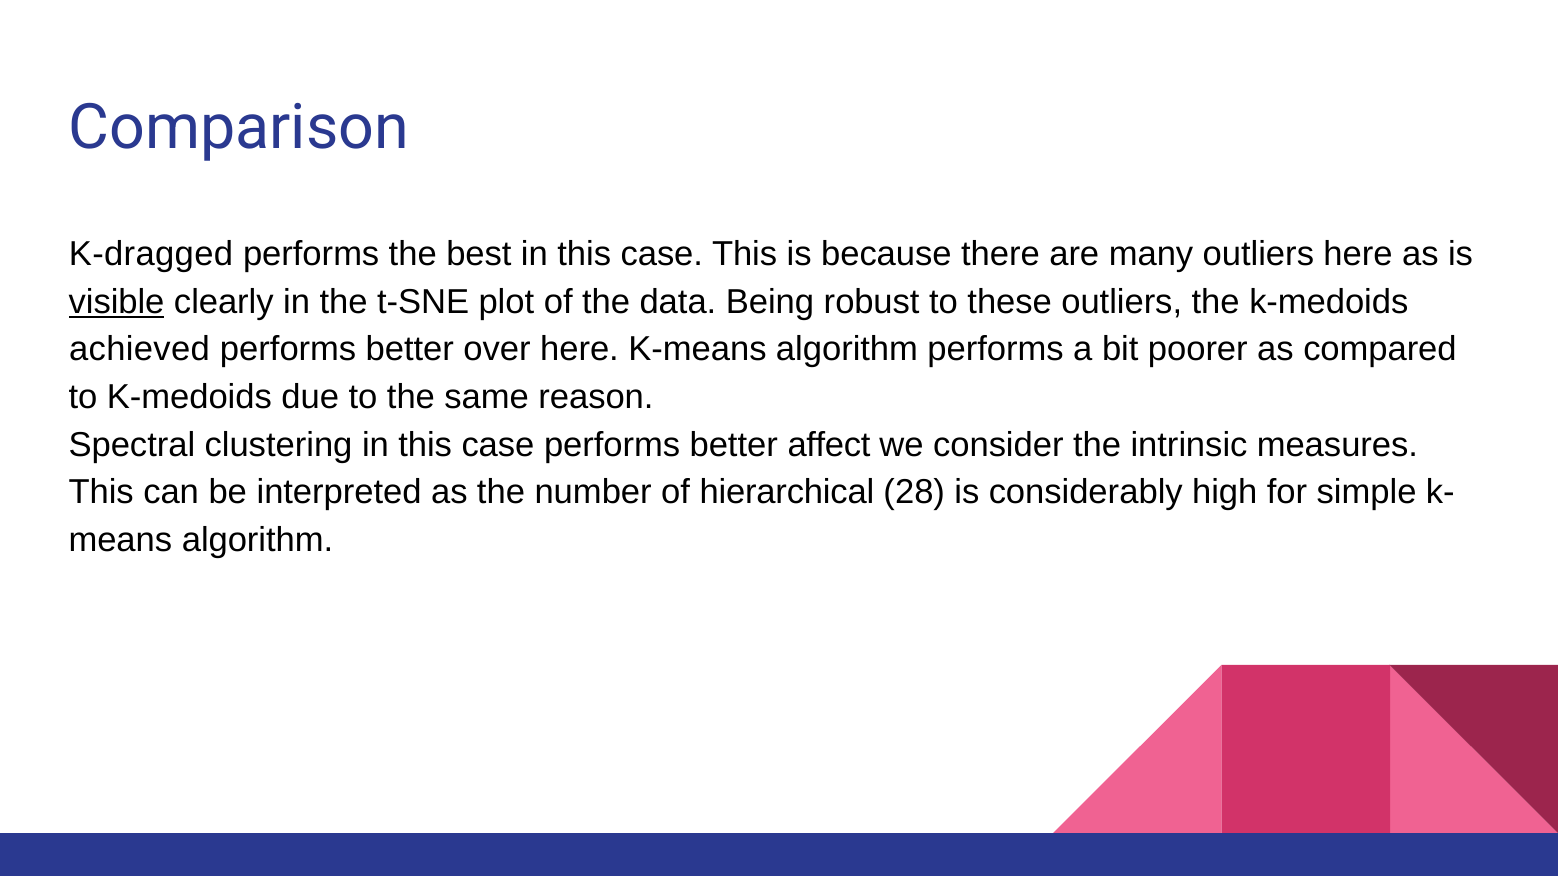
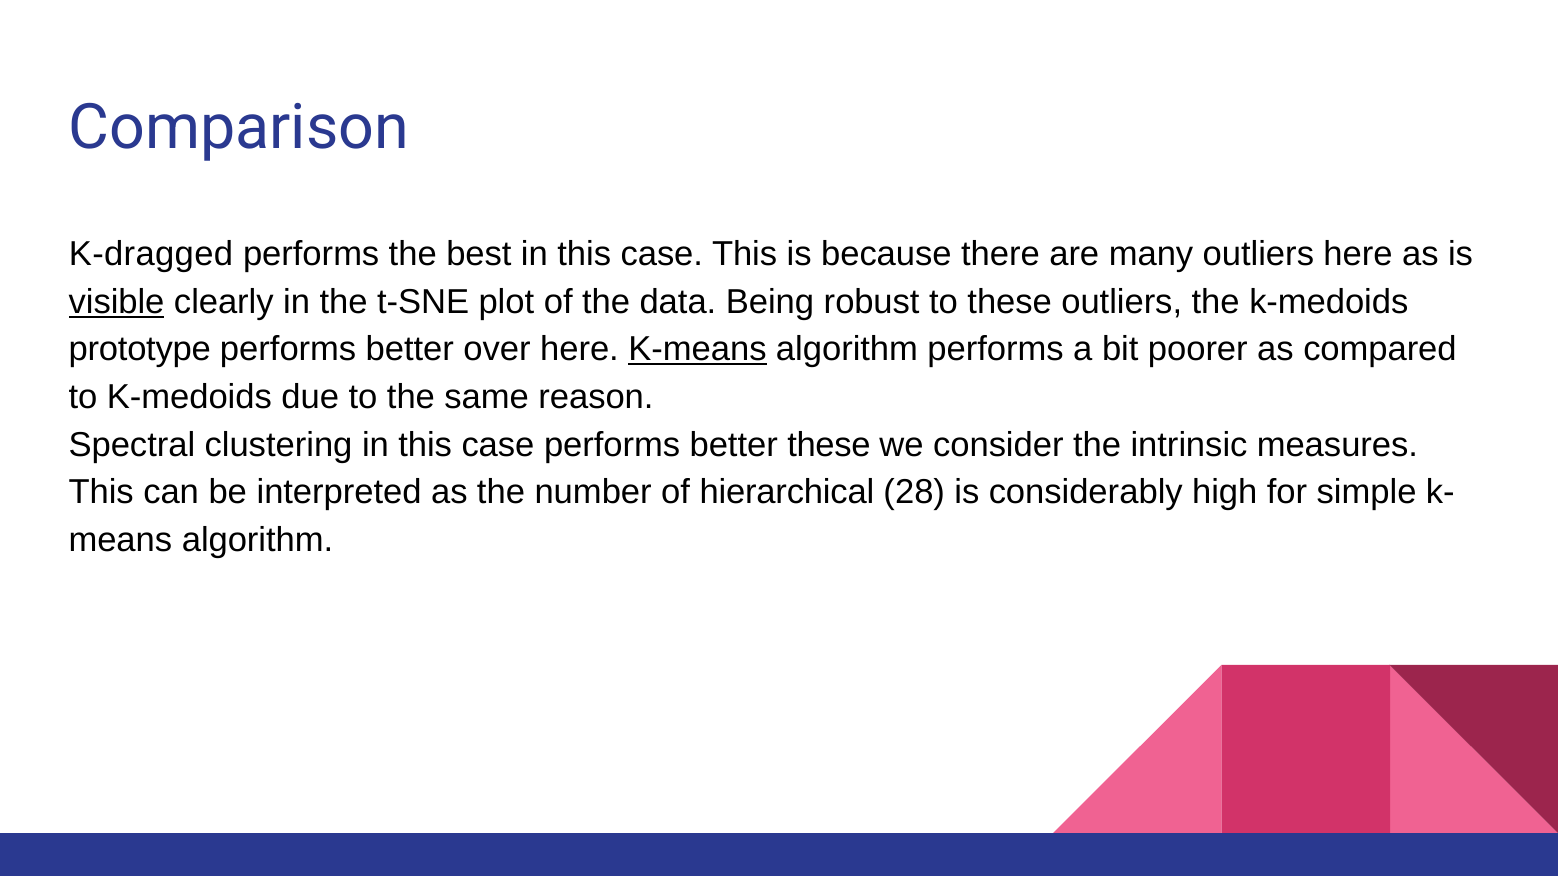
achieved: achieved -> prototype
K-means underline: none -> present
better affect: affect -> these
